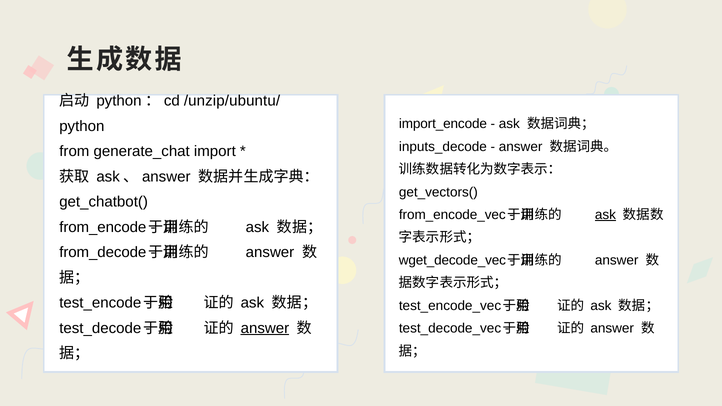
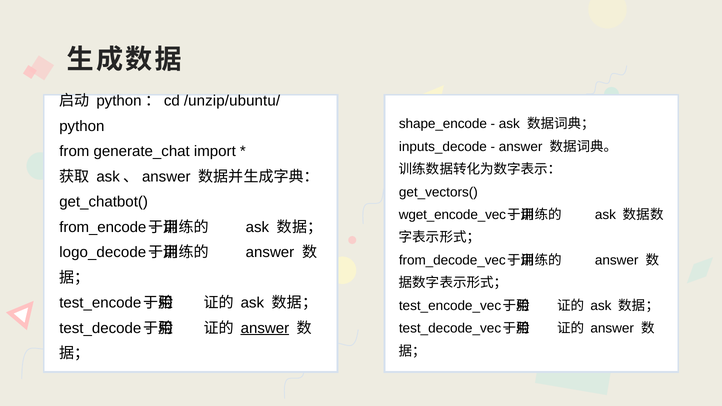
import_encode: import_encode -> shape_encode
from_encode_vec: from_encode_vec -> wget_encode_vec
ask at (605, 215) underline: present -> none
from_decode: from_decode -> logo_decode
wget_decode_vec: wget_decode_vec -> from_decode_vec
